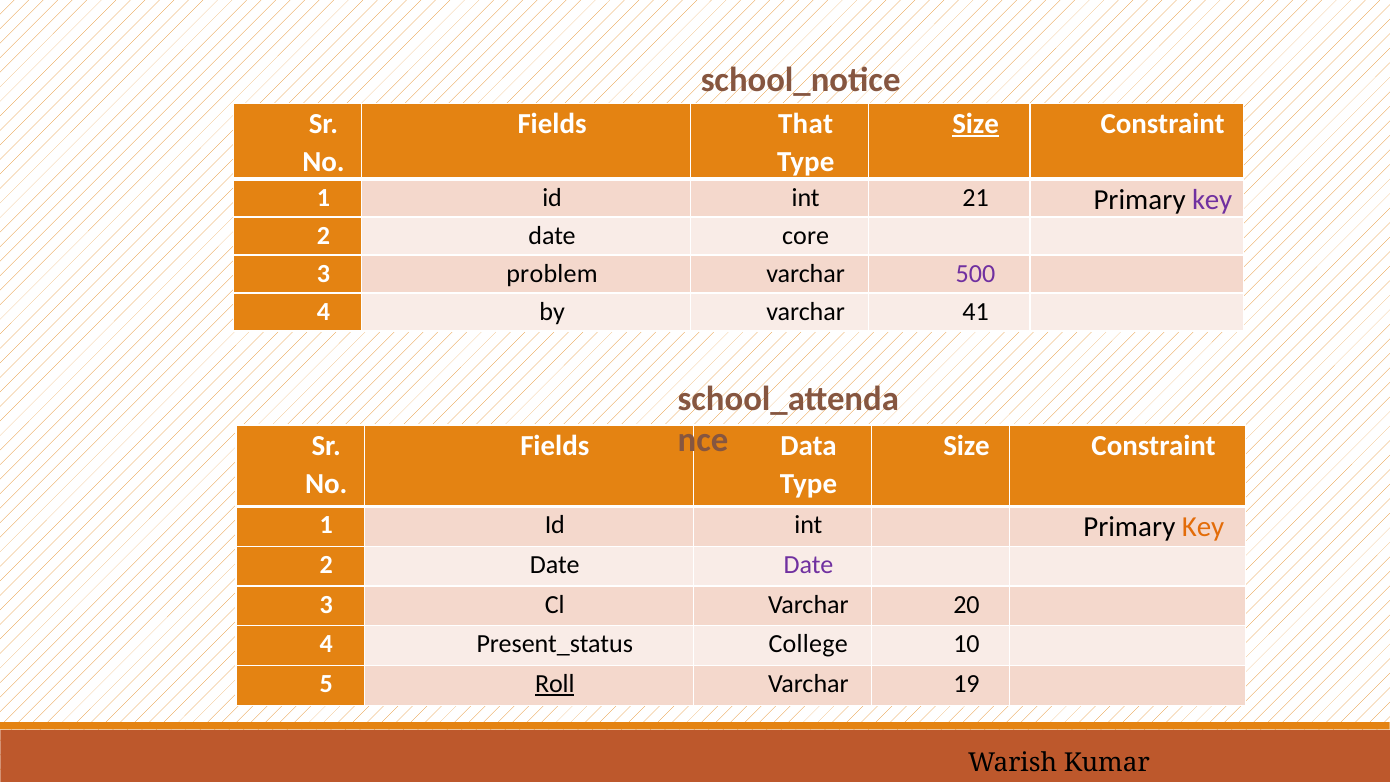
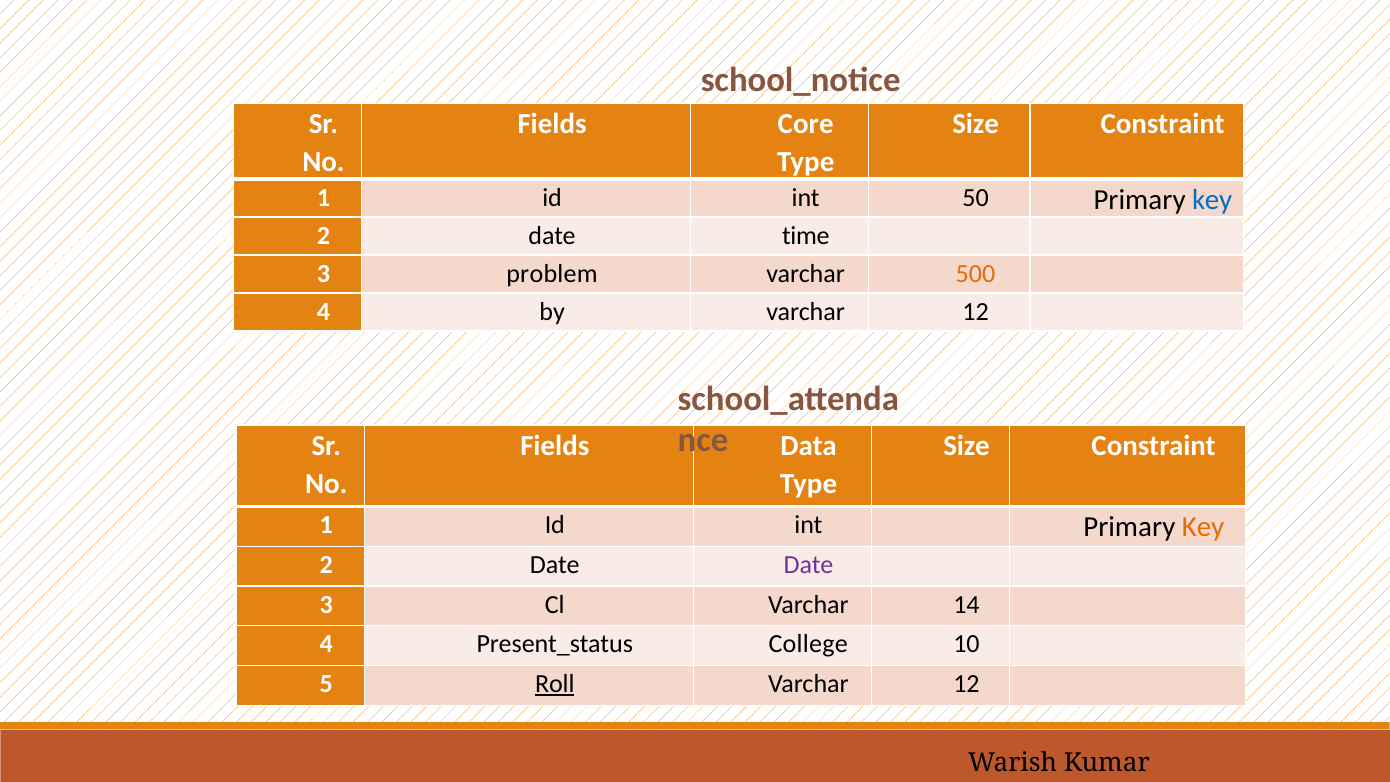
That: That -> Core
Size at (976, 124) underline: present -> none
21: 21 -> 50
key at (1212, 200) colour: purple -> blue
core: core -> time
500 colour: purple -> orange
by varchar 41: 41 -> 12
20: 20 -> 14
19 at (966, 684): 19 -> 12
